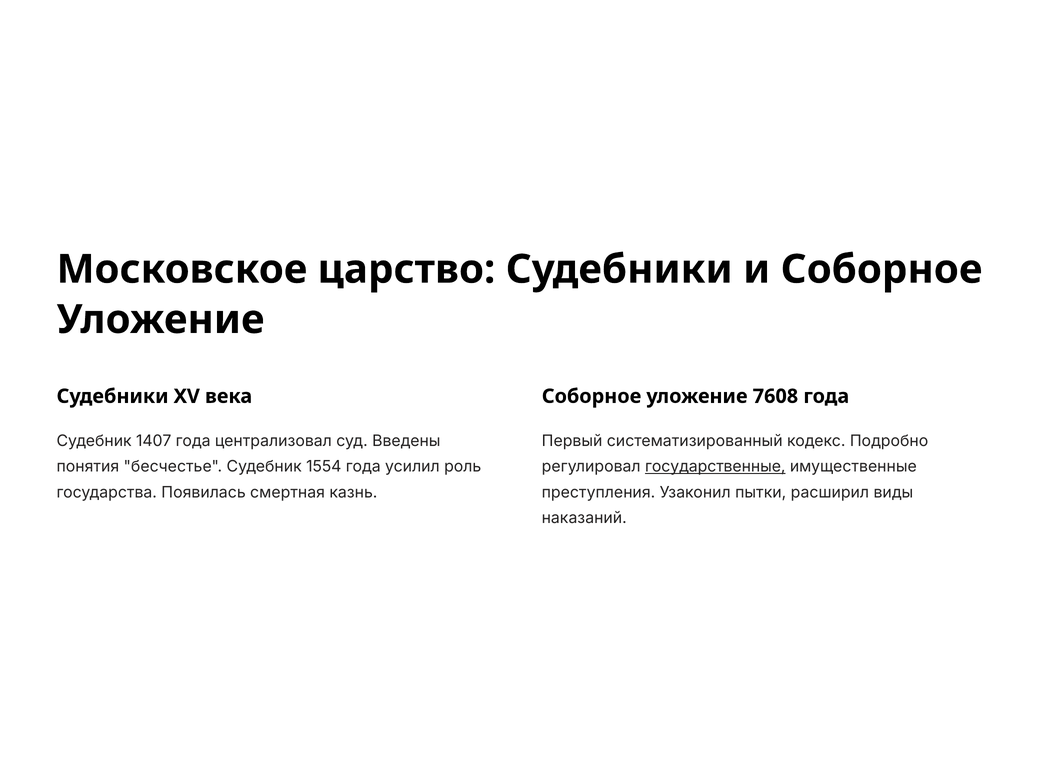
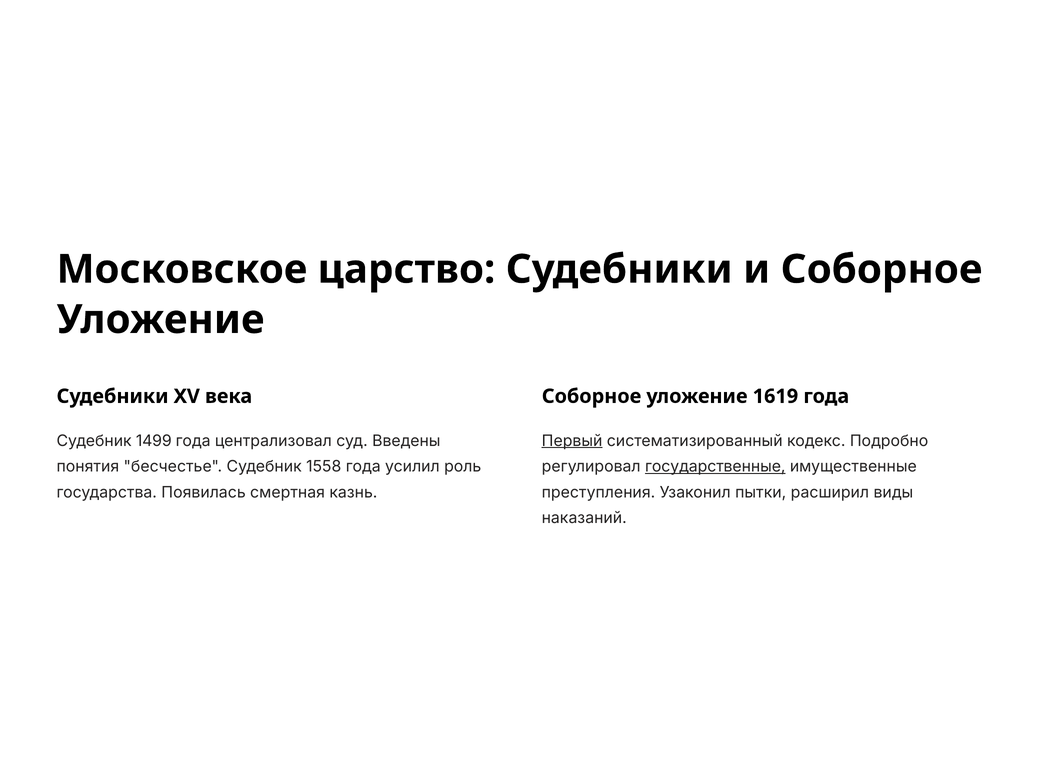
7608: 7608 -> 1619
1407: 1407 -> 1499
Первый underline: none -> present
1554: 1554 -> 1558
